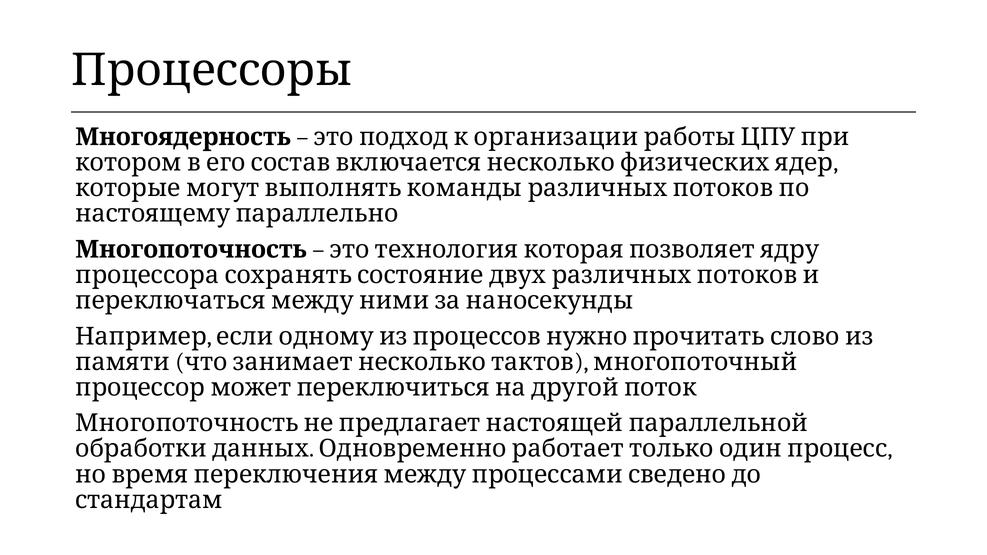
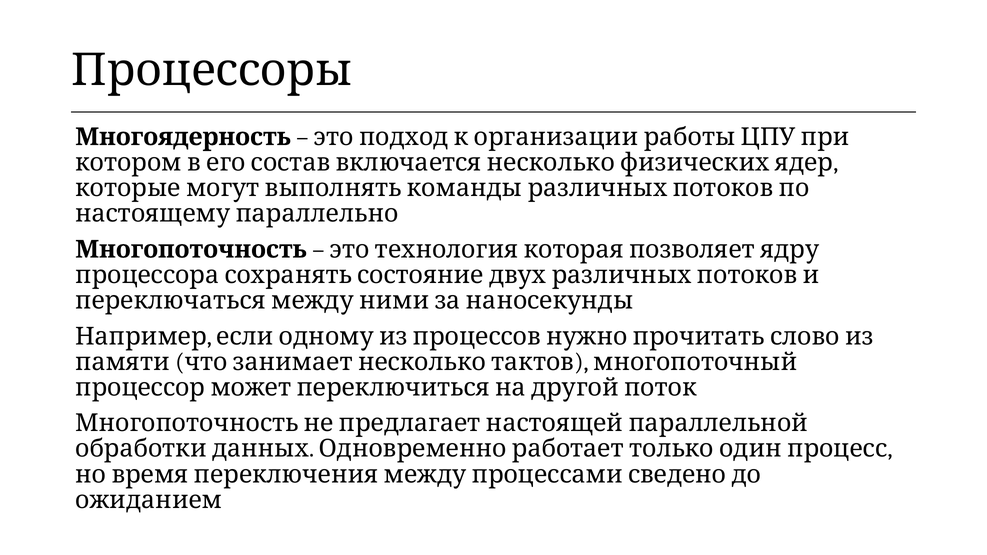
стандартам: стандартам -> ожиданием
